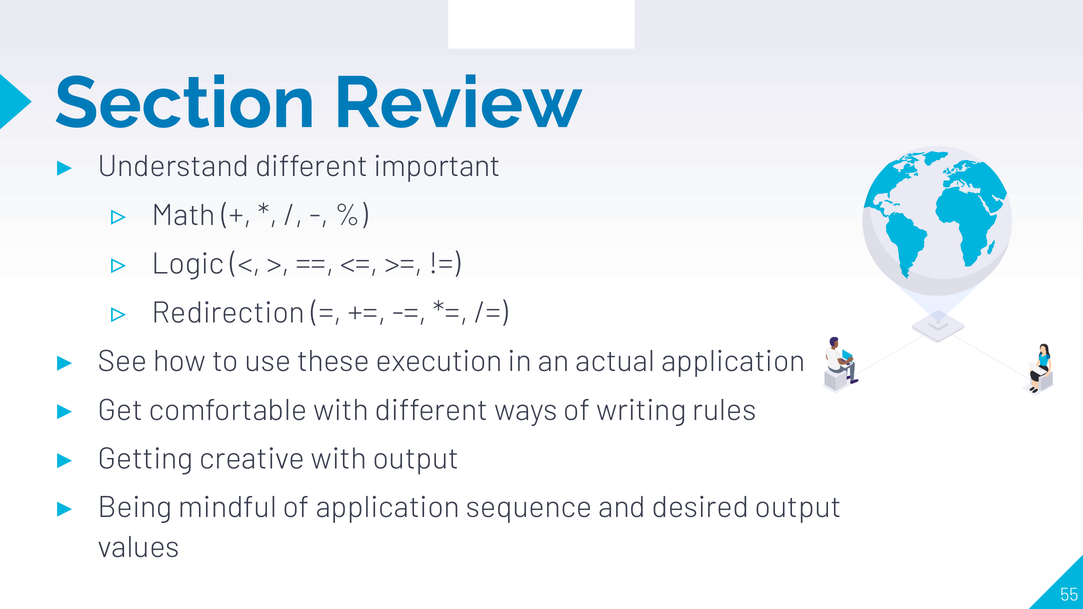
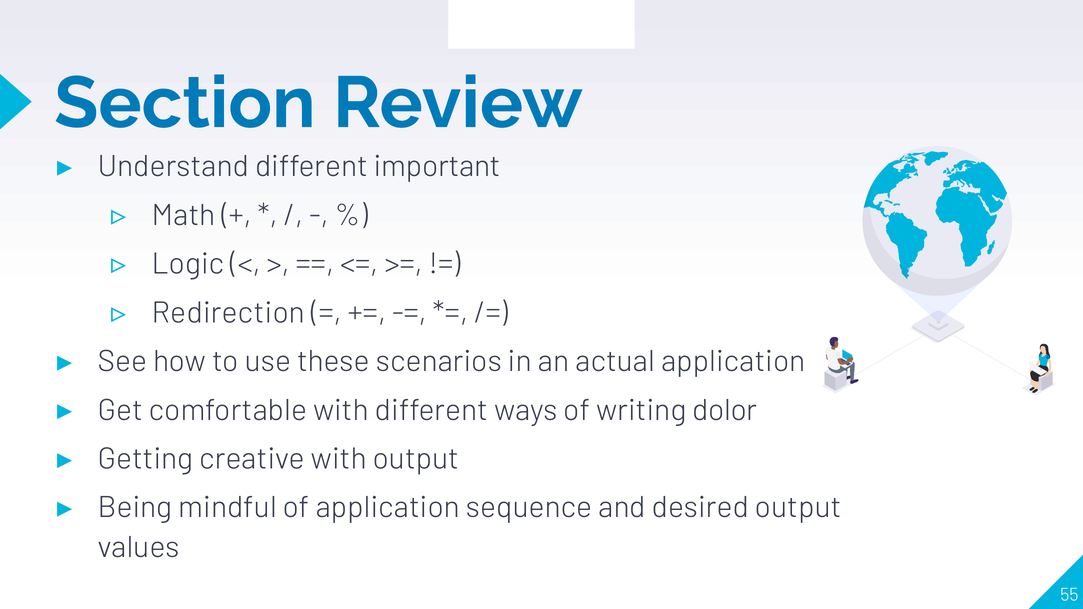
execution: execution -> scenarios
rules: rules -> dolor
